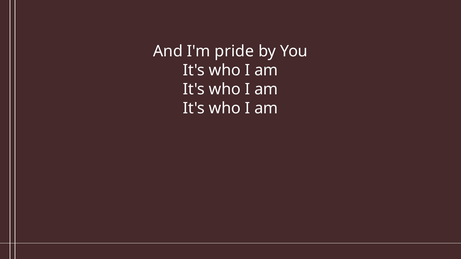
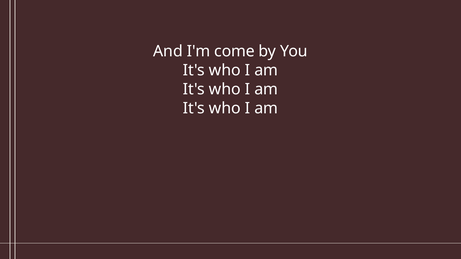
pride: pride -> come
